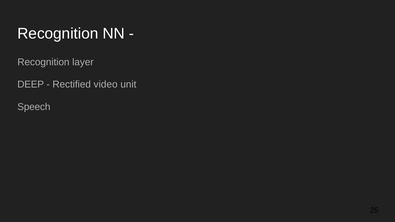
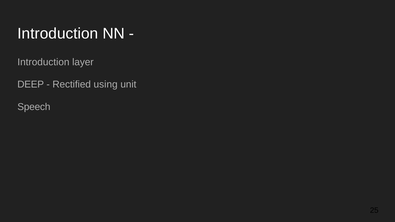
Recognition at (58, 33): Recognition -> Introduction
Recognition at (43, 62): Recognition -> Introduction
video: video -> using
